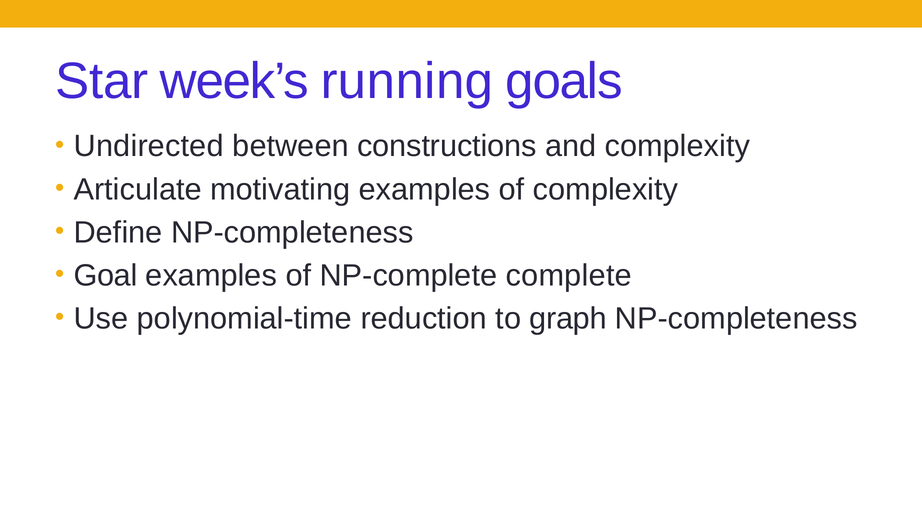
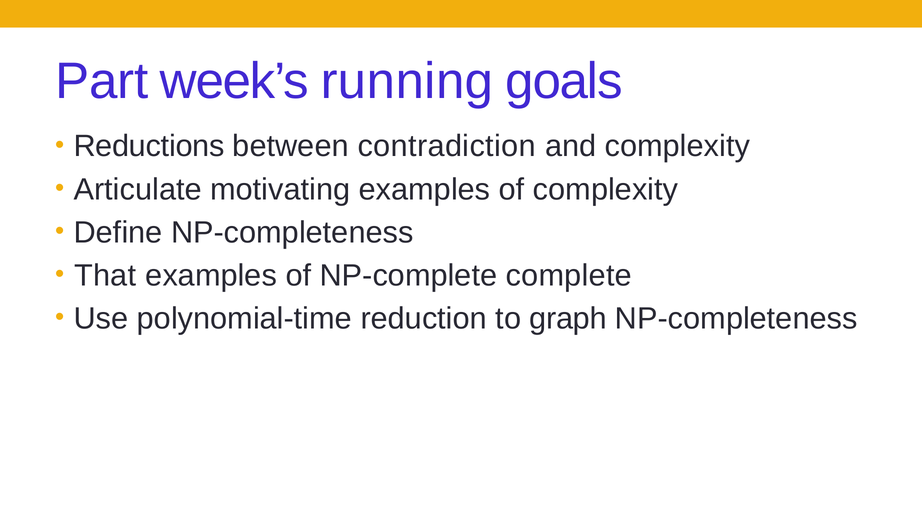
Star: Star -> Part
Undirected: Undirected -> Reductions
constructions: constructions -> contradiction
Goal: Goal -> That
